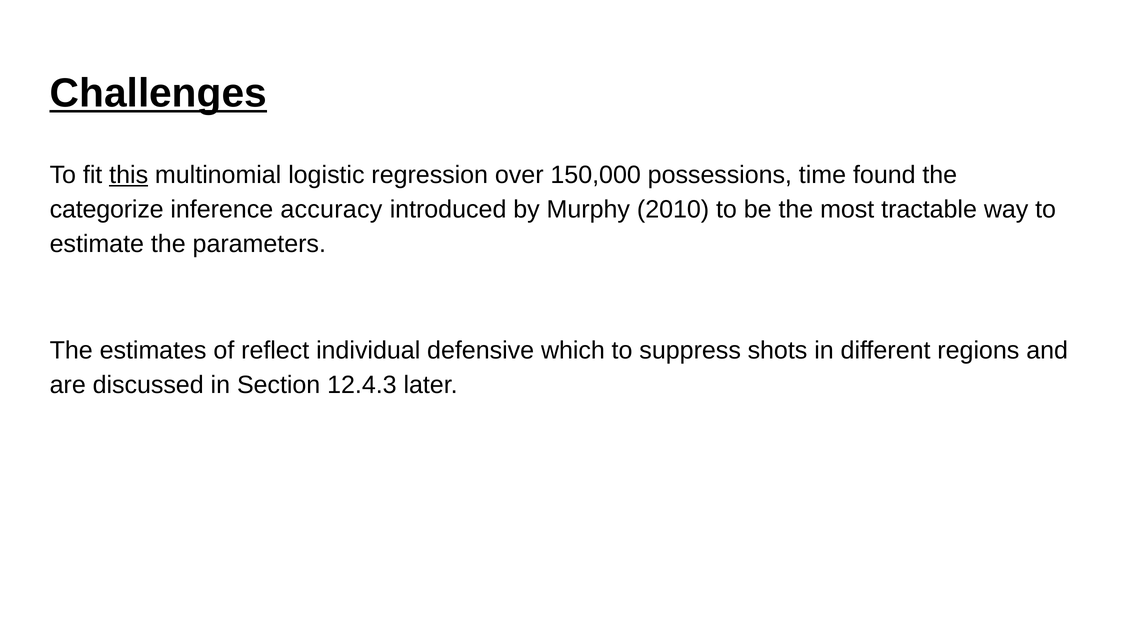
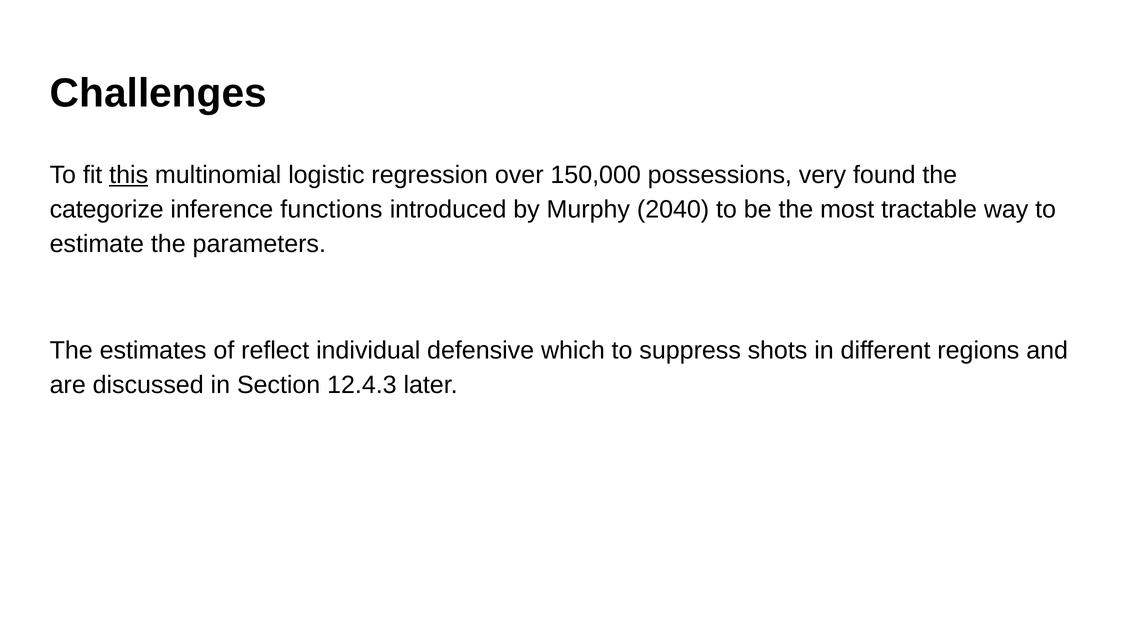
Challenges underline: present -> none
time: time -> very
accuracy: accuracy -> functions
2010: 2010 -> 2040
